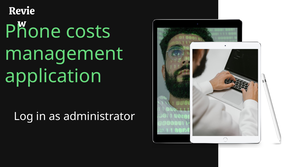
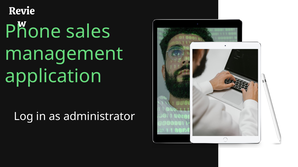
costs: costs -> sales
